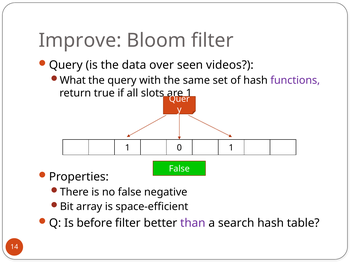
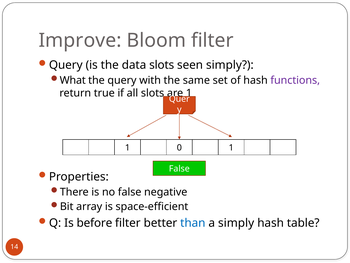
data over: over -> slots
seen videos: videos -> simply
than colour: purple -> blue
a search: search -> simply
